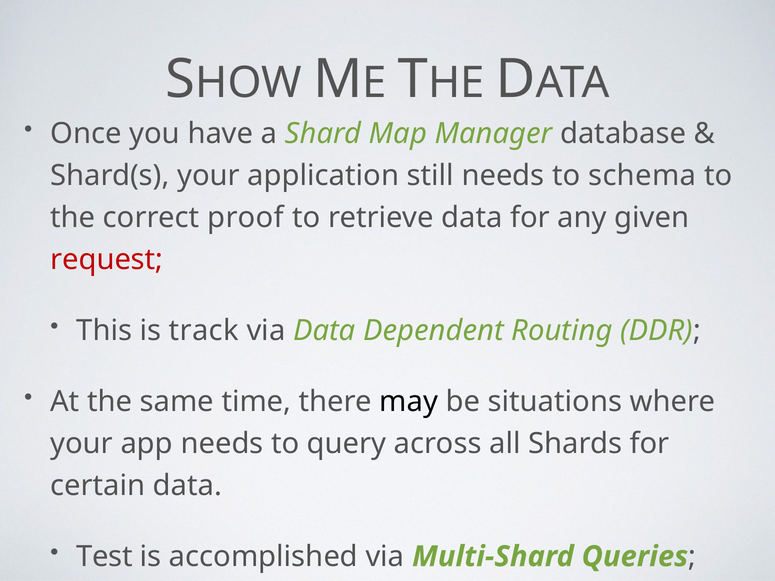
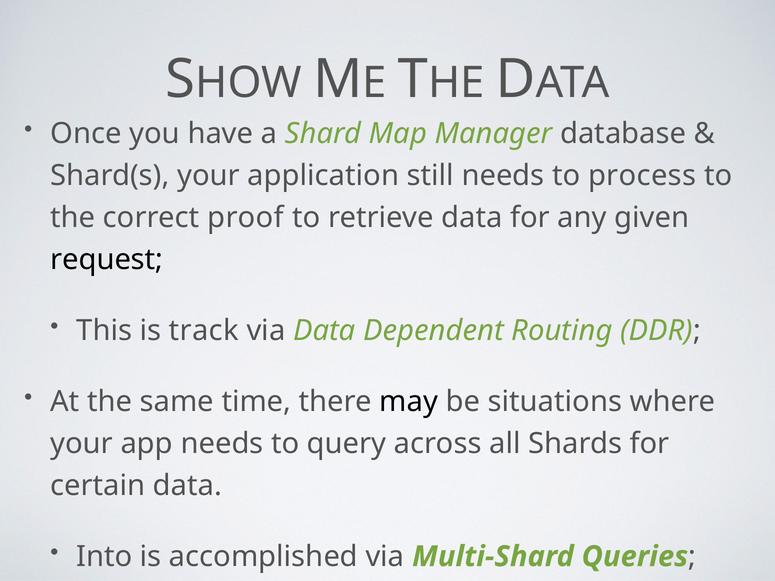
schema: schema -> process
request colour: red -> black
Test: Test -> Into
